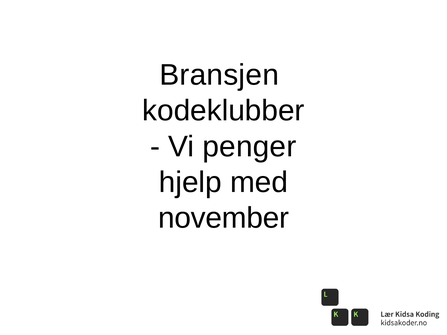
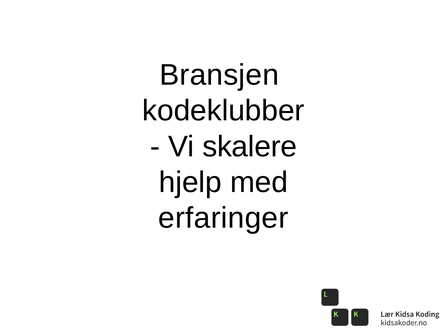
penger: penger -> skalere
november: november -> erfaringer
